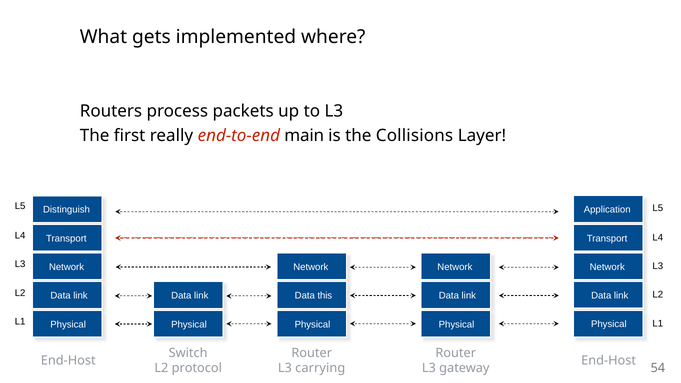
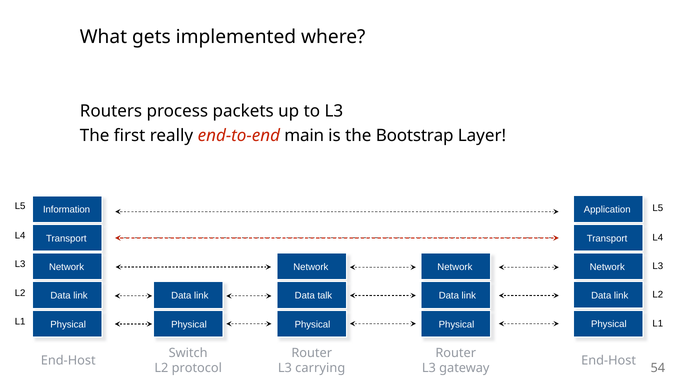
Collisions: Collisions -> Bootstrap
Distinguish: Distinguish -> Information
this: this -> talk
